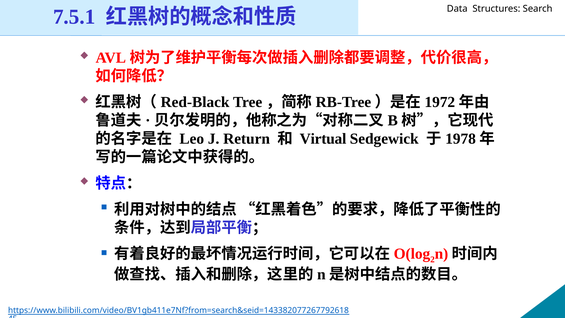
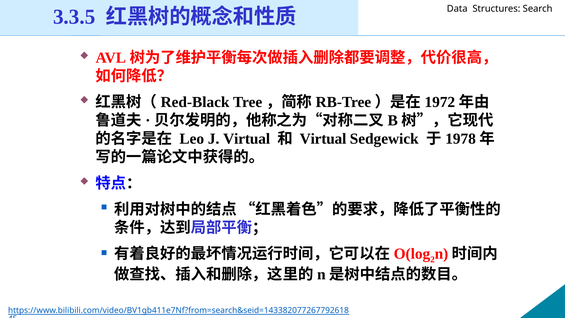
7.5.1: 7.5.1 -> 3.3.5
J Return: Return -> Virtual
